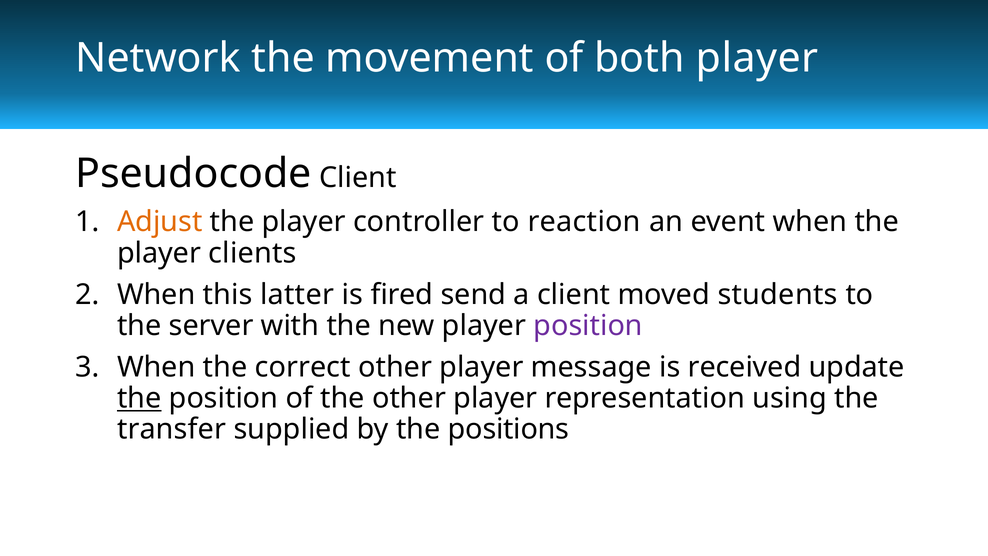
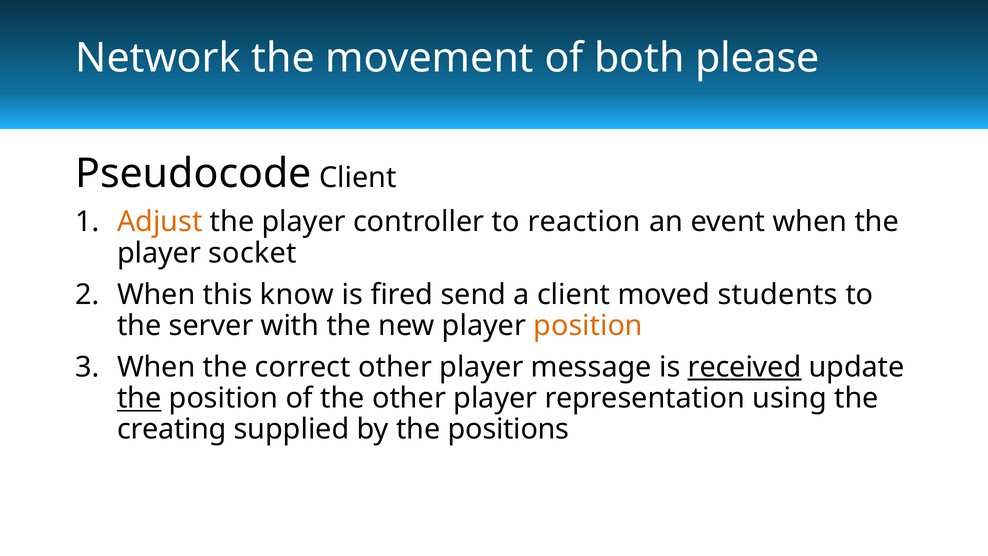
both player: player -> please
clients: clients -> socket
latter: latter -> know
position at (588, 325) colour: purple -> orange
received underline: none -> present
transfer: transfer -> creating
